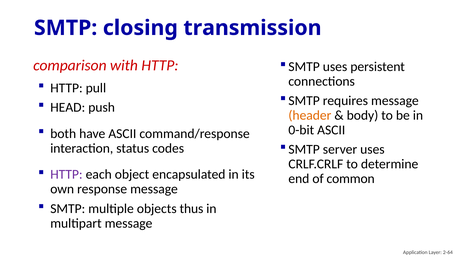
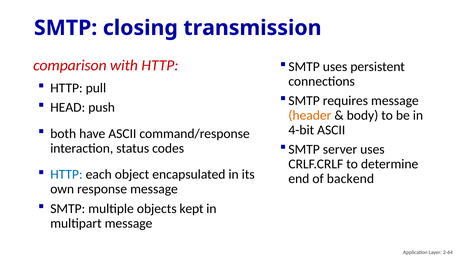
0-bit: 0-bit -> 4-bit
HTTP at (66, 175) colour: purple -> blue
common: common -> backend
thus: thus -> kept
